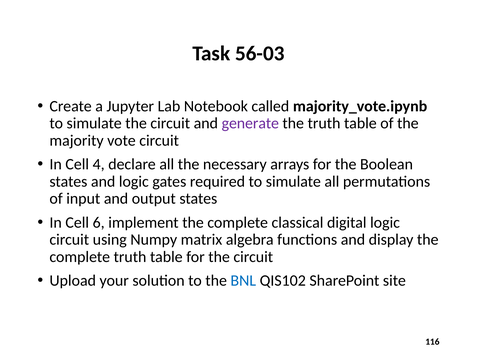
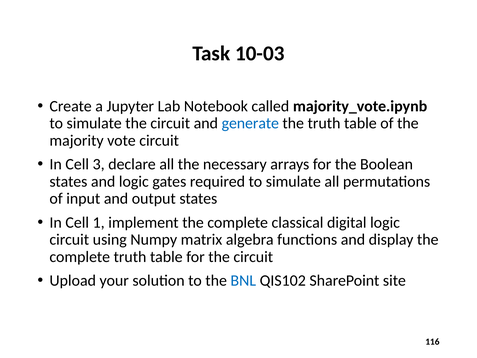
56-03: 56-03 -> 10-03
generate colour: purple -> blue
4: 4 -> 3
6: 6 -> 1
